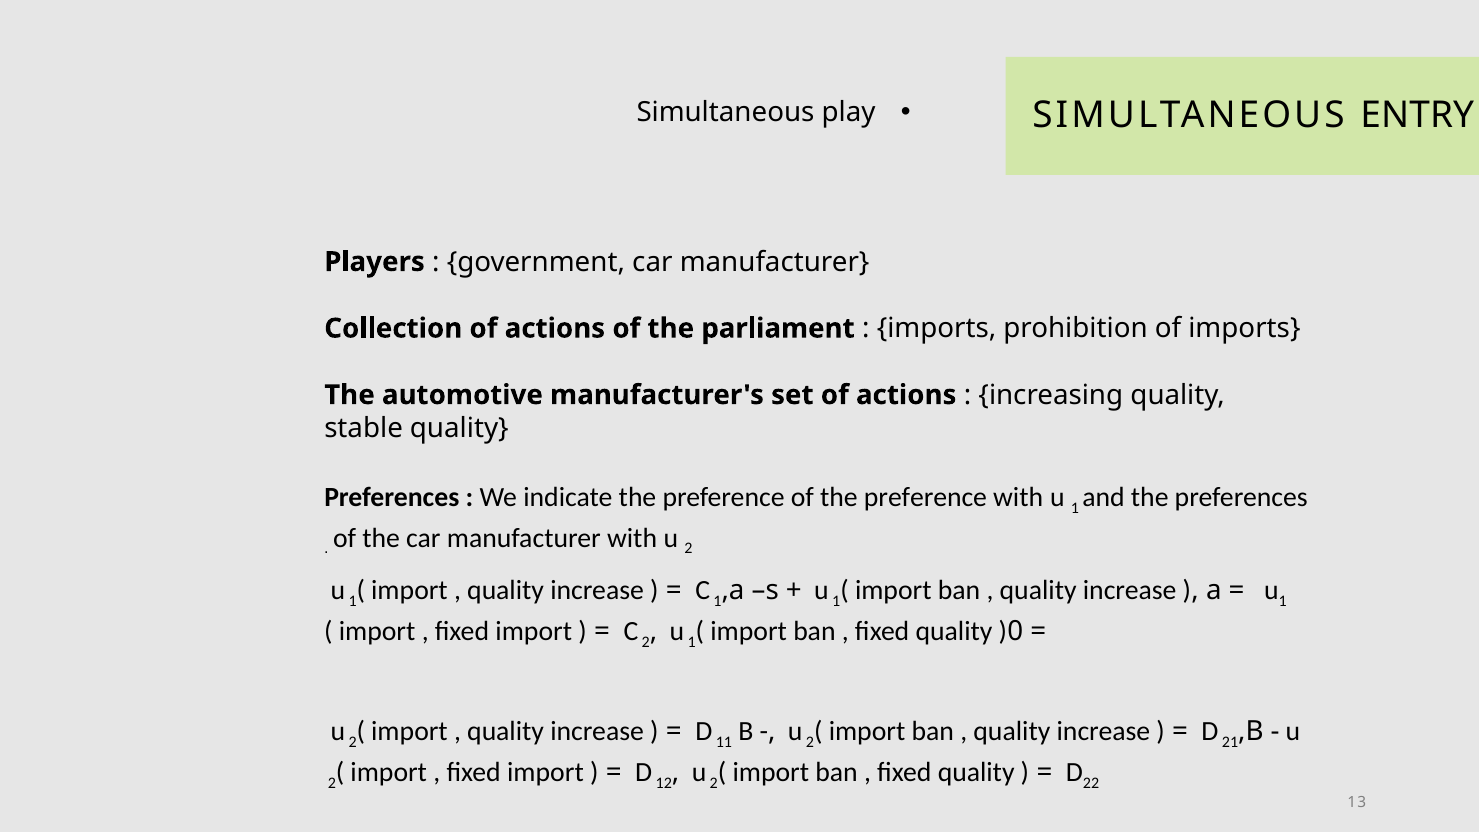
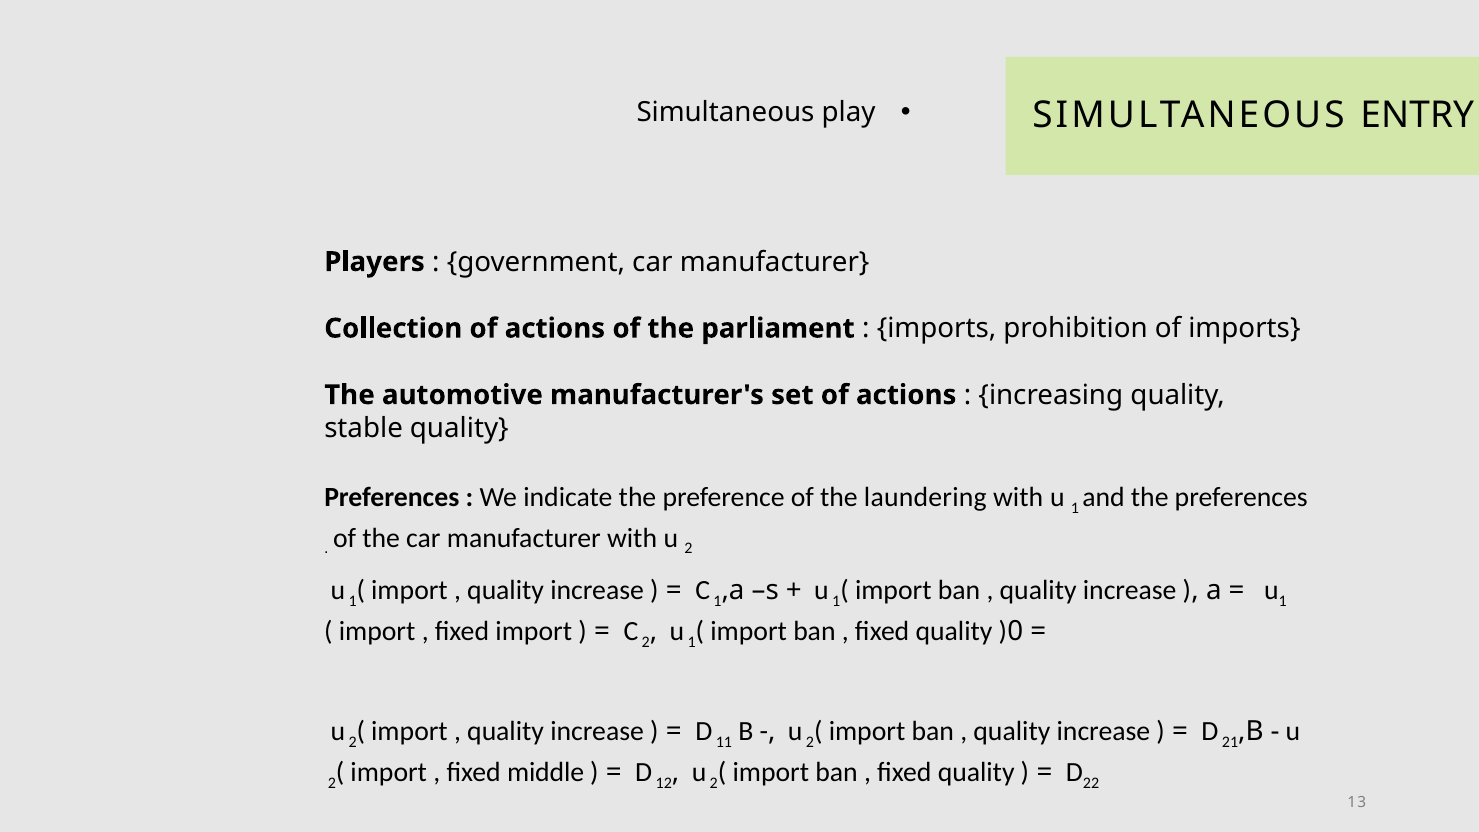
of the preference: preference -> laundering
import at (545, 772): import -> middle
